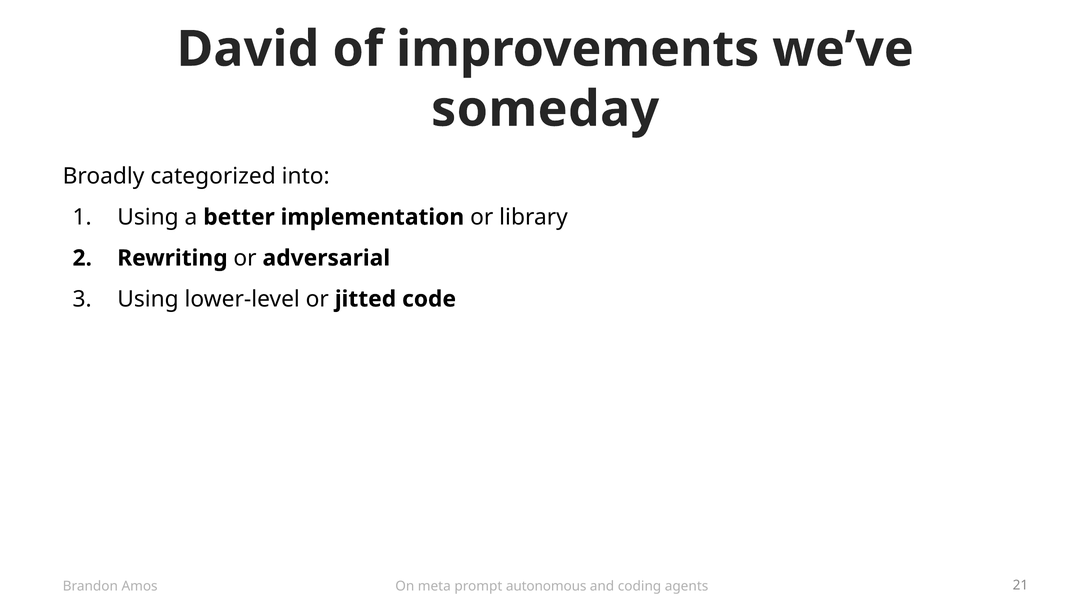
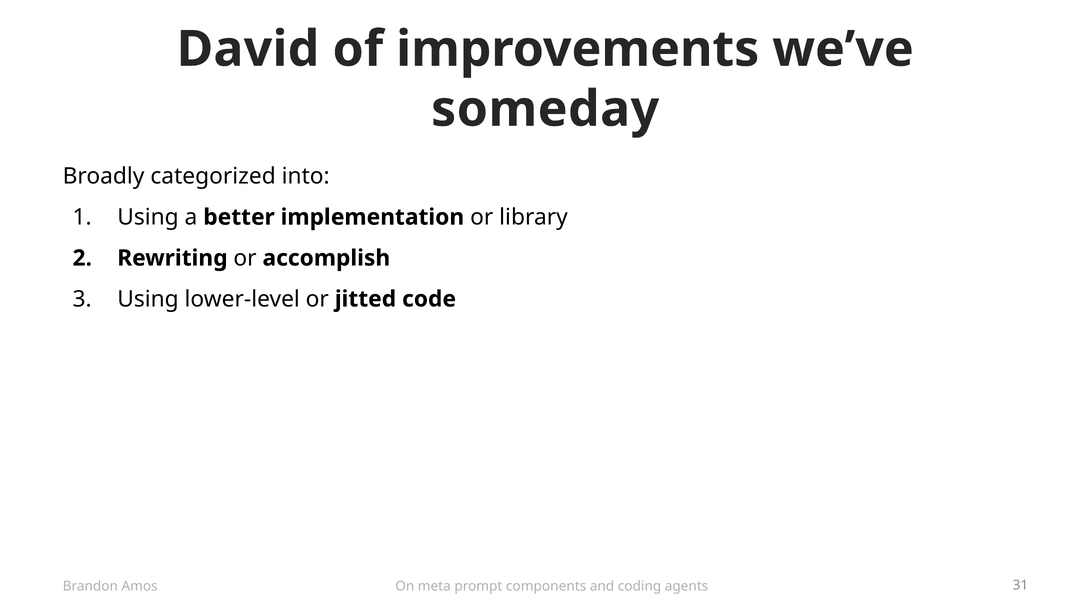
adversarial: adversarial -> accomplish
autonomous: autonomous -> components
21: 21 -> 31
